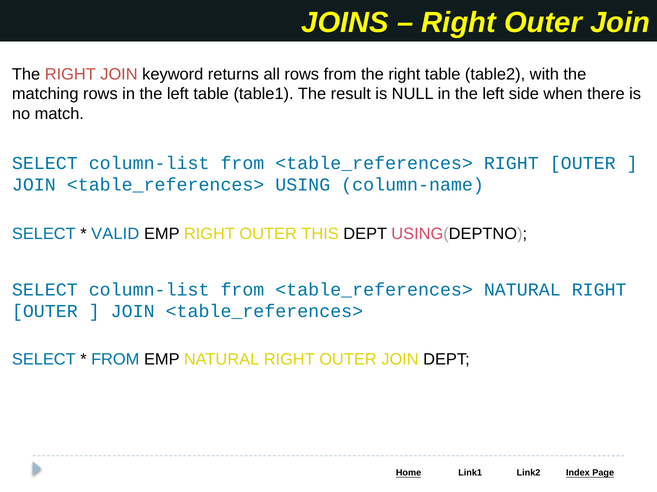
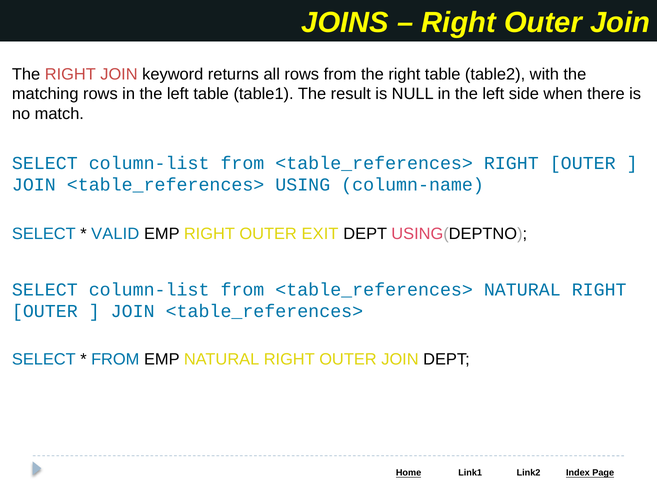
THIS: THIS -> EXIT
